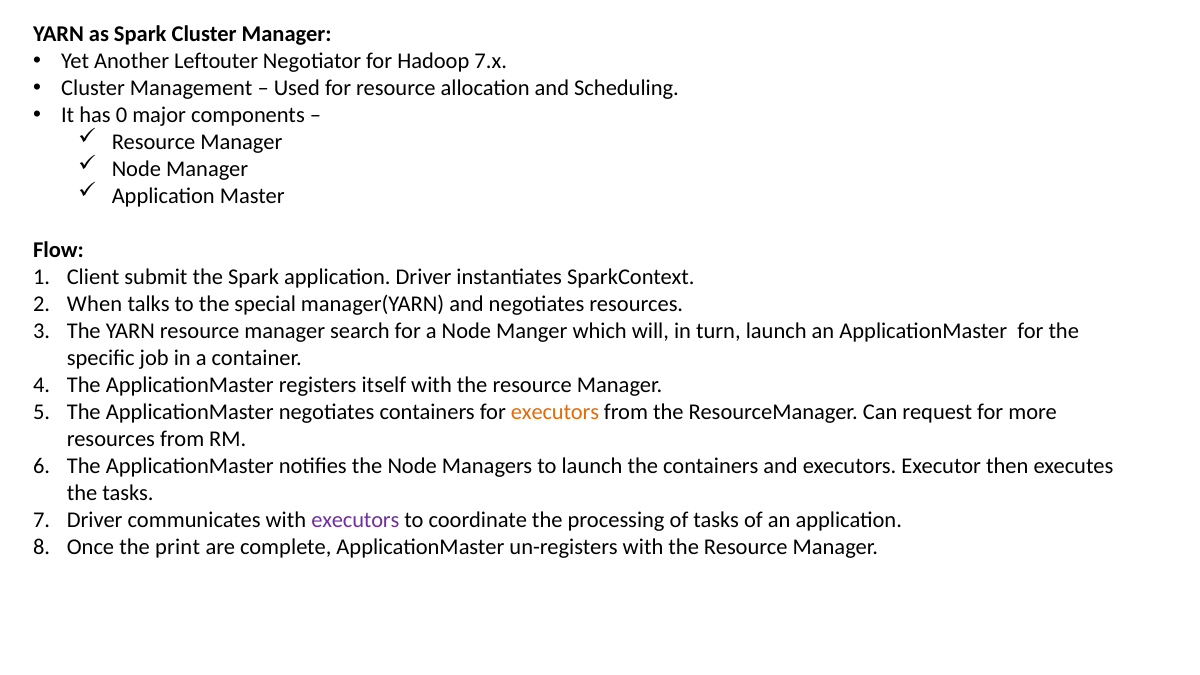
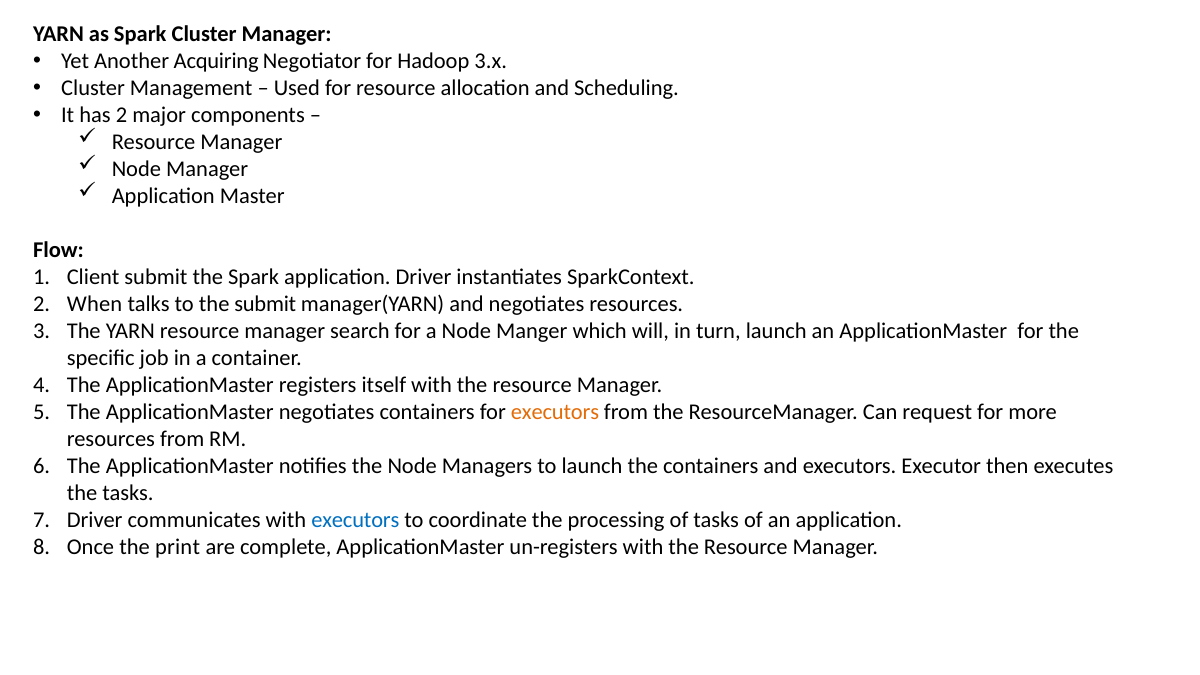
Leftouter: Leftouter -> Acquiring
7.x: 7.x -> 3.x
has 0: 0 -> 2
the special: special -> submit
executors at (355, 520) colour: purple -> blue
